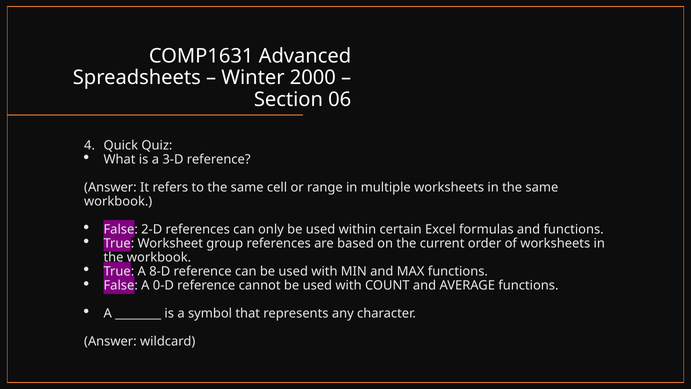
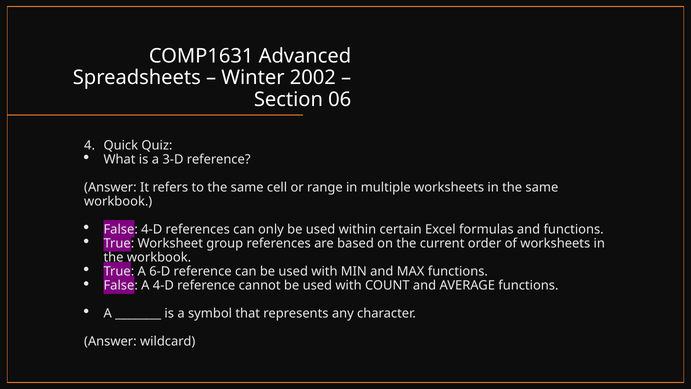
2000: 2000 -> 2002
2-D at (152, 229): 2-D -> 4-D
8-D: 8-D -> 6-D
A 0-D: 0-D -> 4-D
